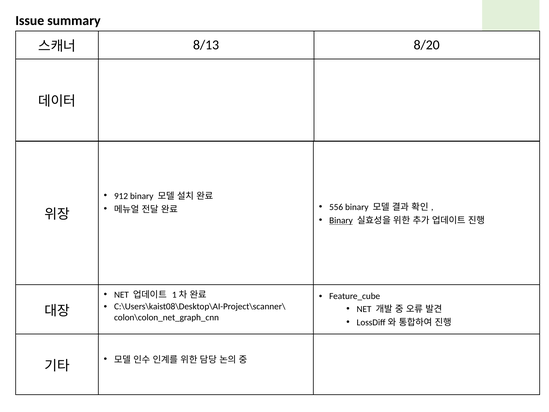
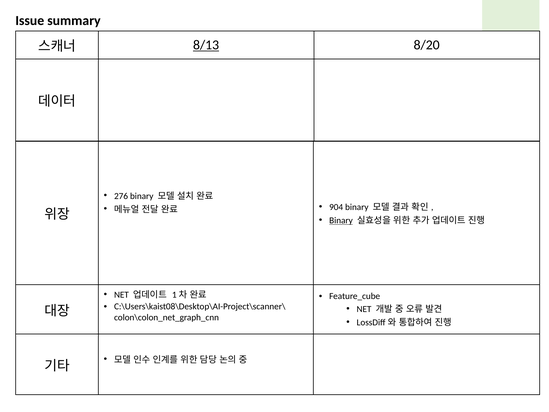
8/13 underline: none -> present
912: 912 -> 276
556: 556 -> 904
